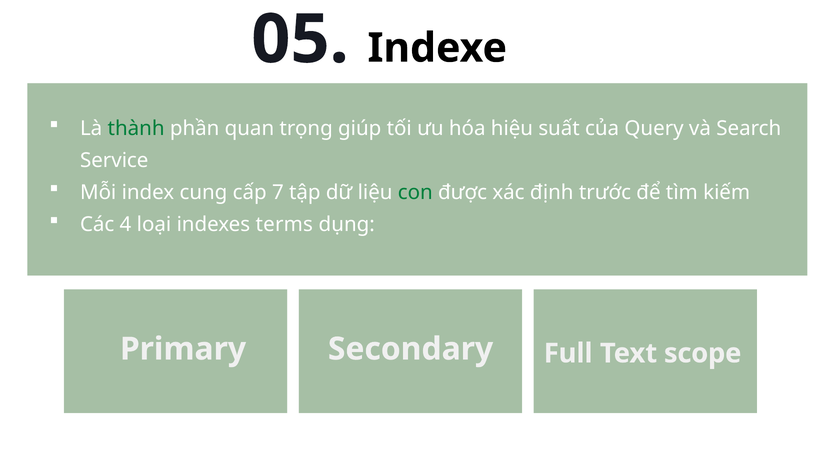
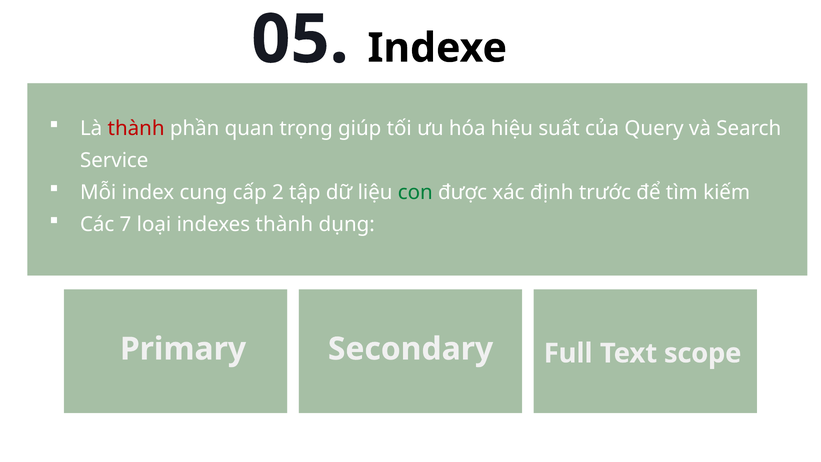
thành at (136, 128) colour: green -> red
7: 7 -> 2
4: 4 -> 7
indexes terms: terms -> thành
